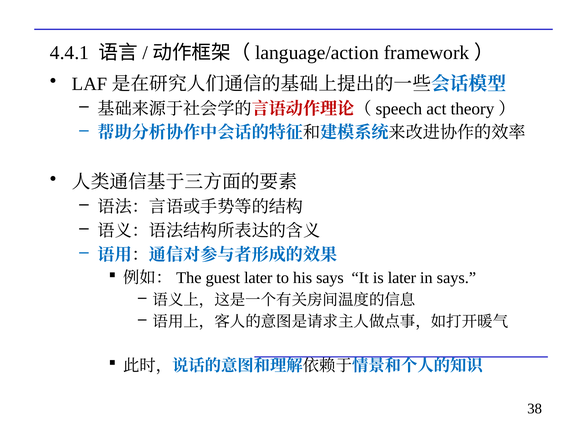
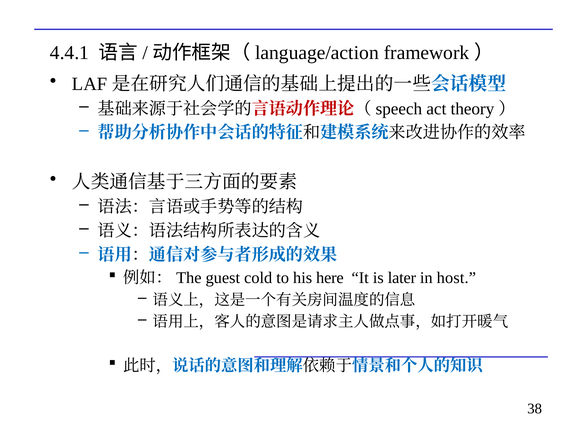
guest later: later -> cold
his says: says -> here
in says: says -> host
